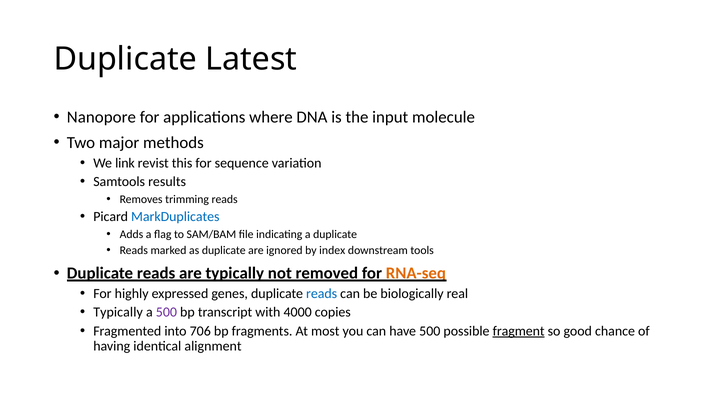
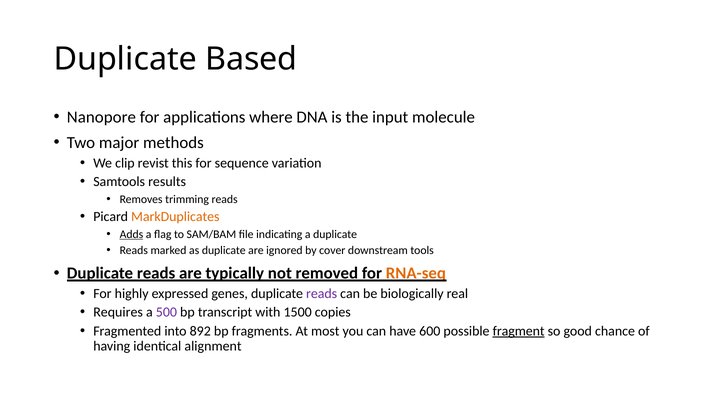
Latest: Latest -> Based
link: link -> clip
MarkDuplicates colour: blue -> orange
Adds underline: none -> present
index: index -> cover
reads at (322, 294) colour: blue -> purple
Typically at (118, 312): Typically -> Requires
4000: 4000 -> 1500
706: 706 -> 892
have 500: 500 -> 600
